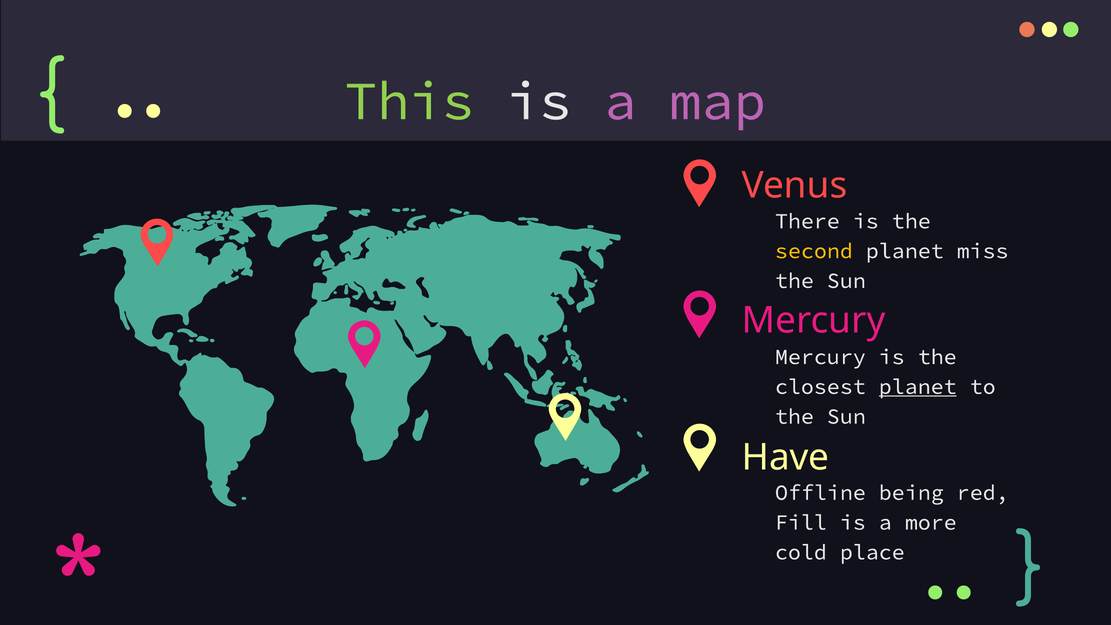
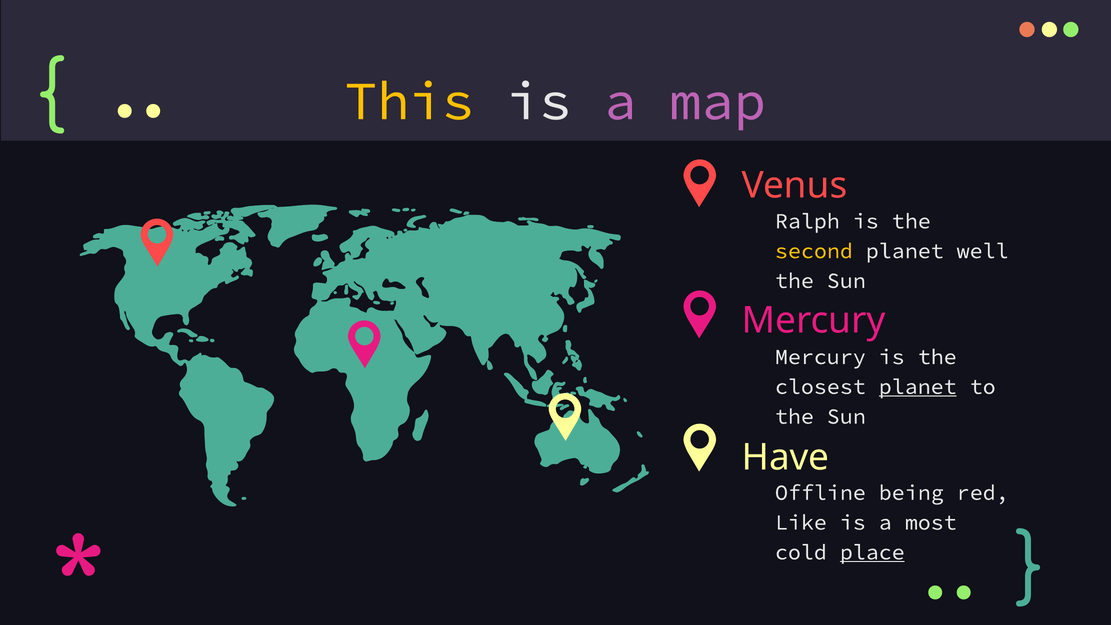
This colour: light green -> yellow
There: There -> Ralph
miss: miss -> well
Fill: Fill -> Like
more: more -> most
place underline: none -> present
